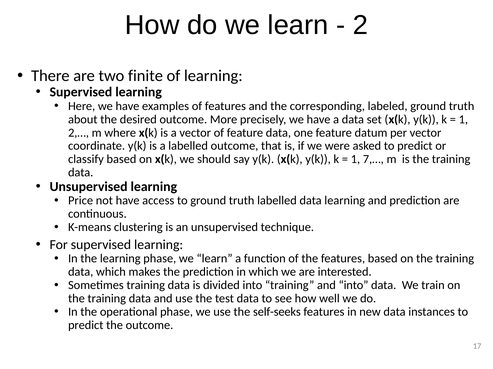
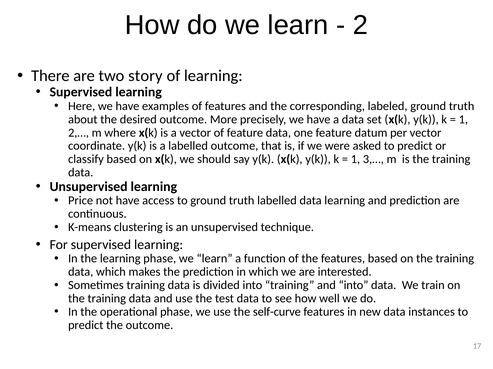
finite: finite -> story
7,…: 7,… -> 3,…
self-seeks: self-seeks -> self-curve
